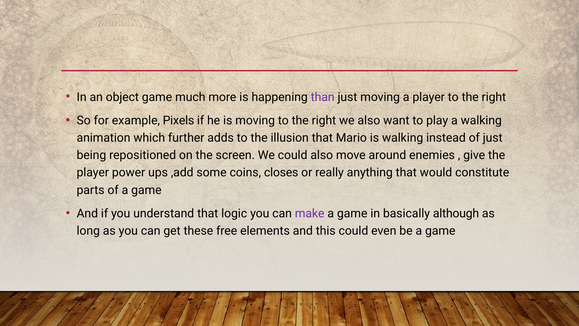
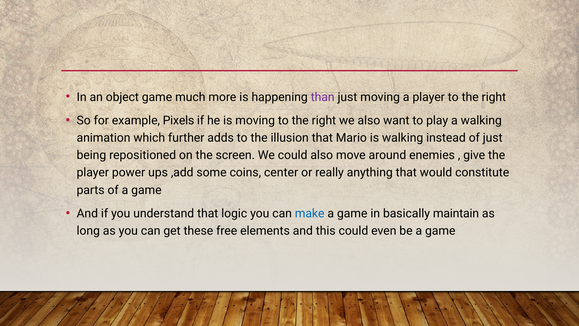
closes: closes -> center
make colour: purple -> blue
although: although -> maintain
